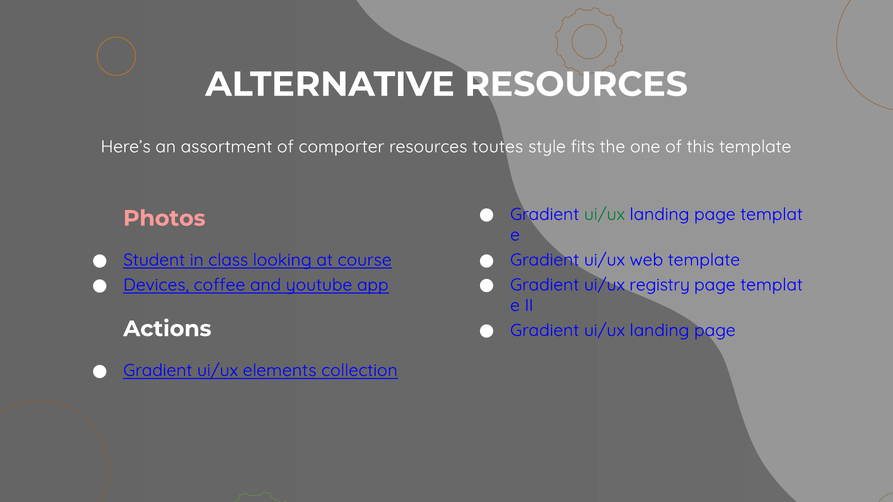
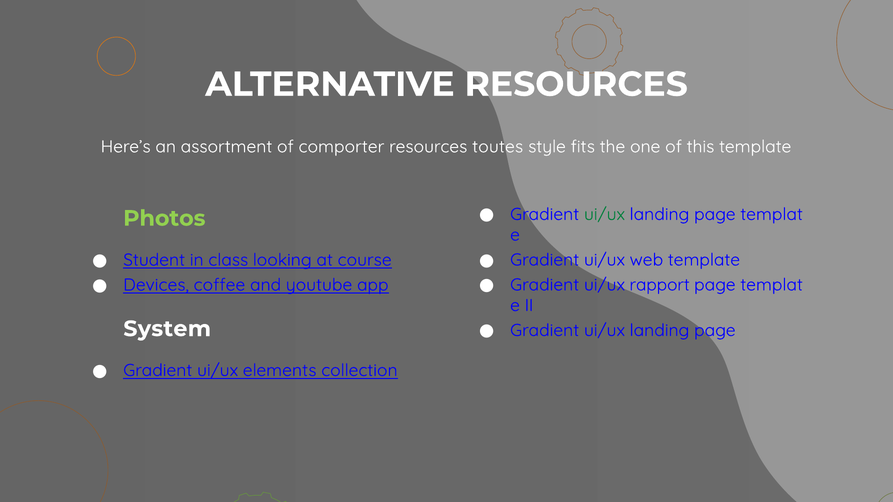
Photos colour: pink -> light green
registry: registry -> rapport
Actions: Actions -> System
